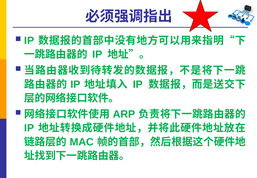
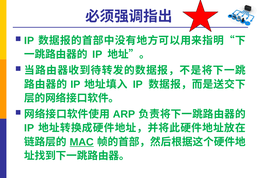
MAC underline: none -> present
